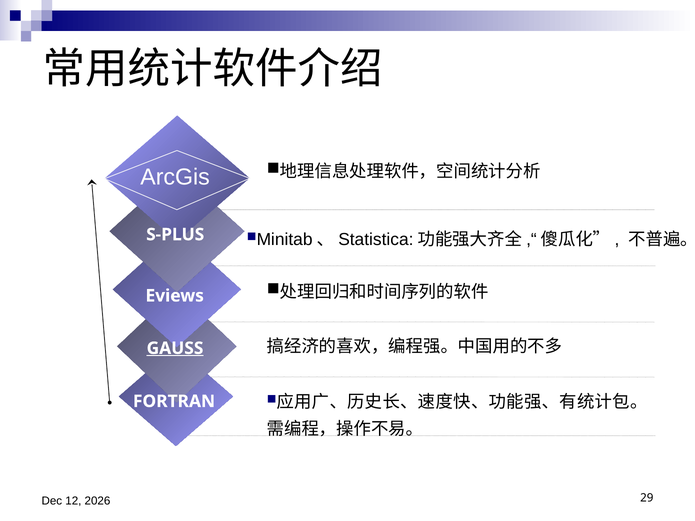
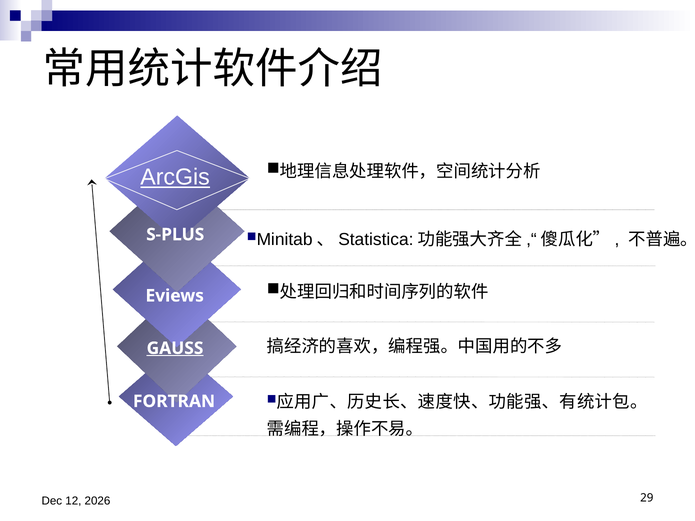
ArcGis underline: none -> present
